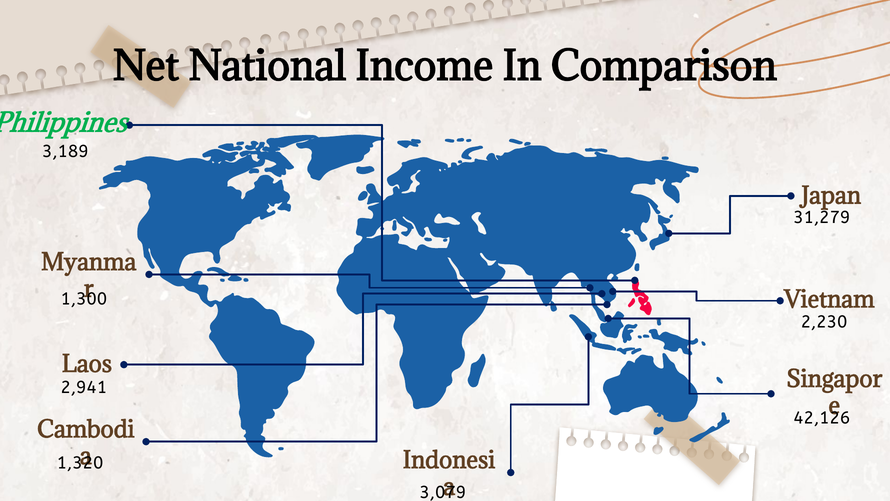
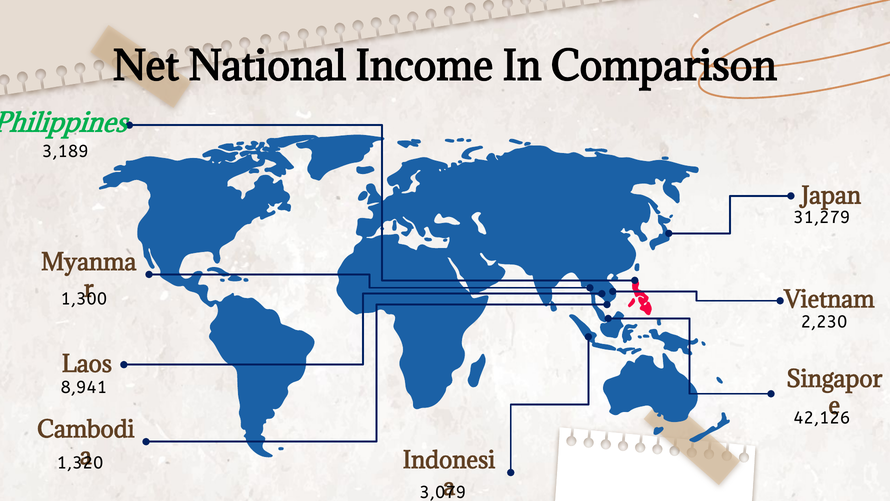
2,941: 2,941 -> 8,941
